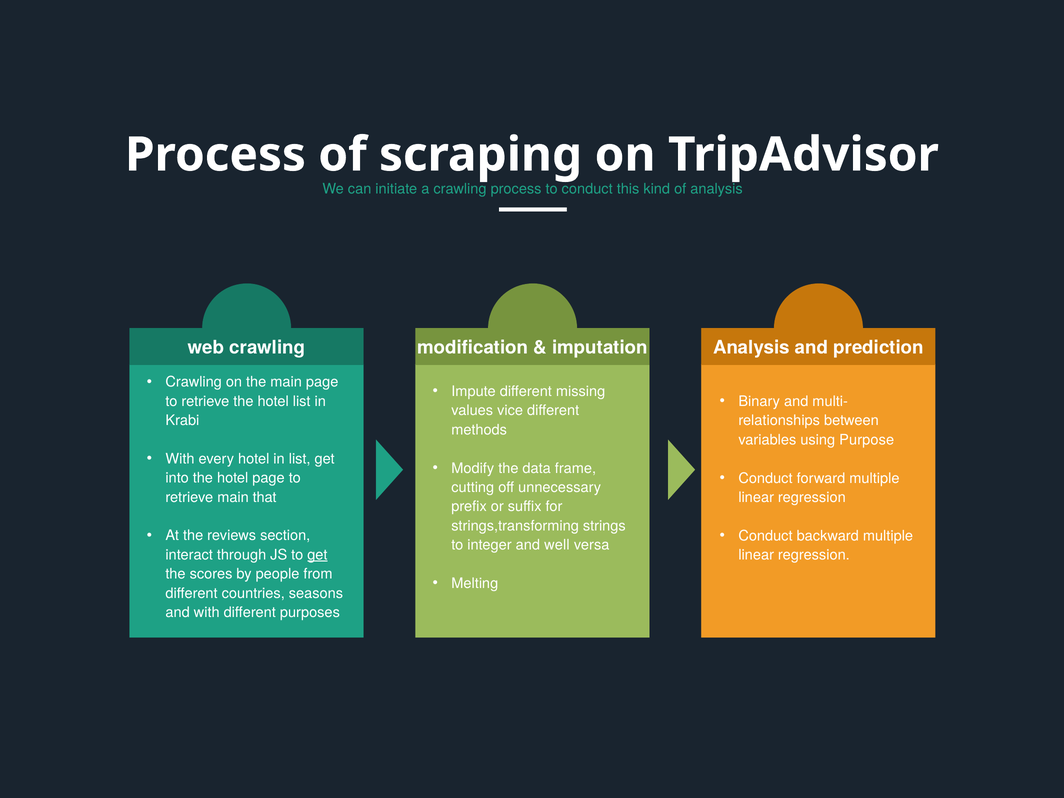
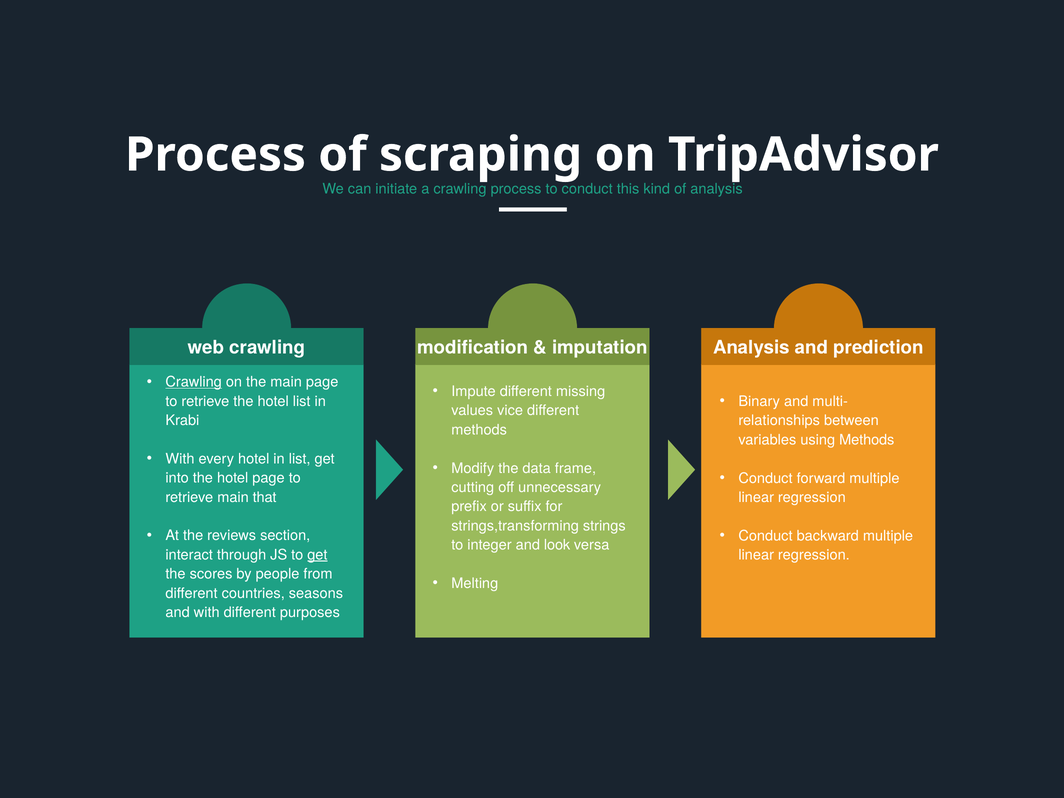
Crawling at (194, 382) underline: none -> present
using Purpose: Purpose -> Methods
well: well -> look
